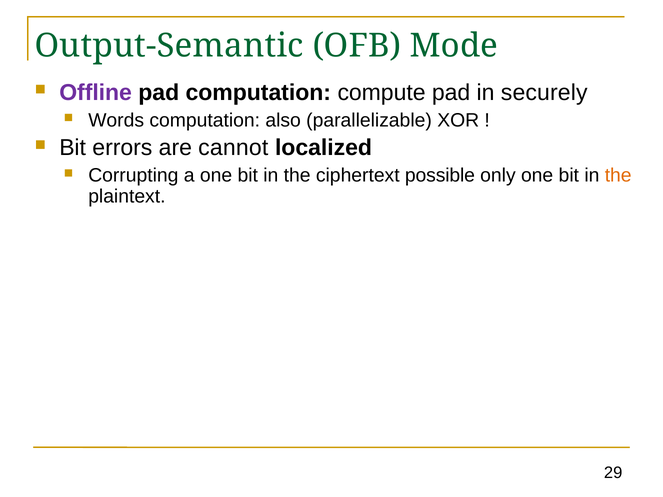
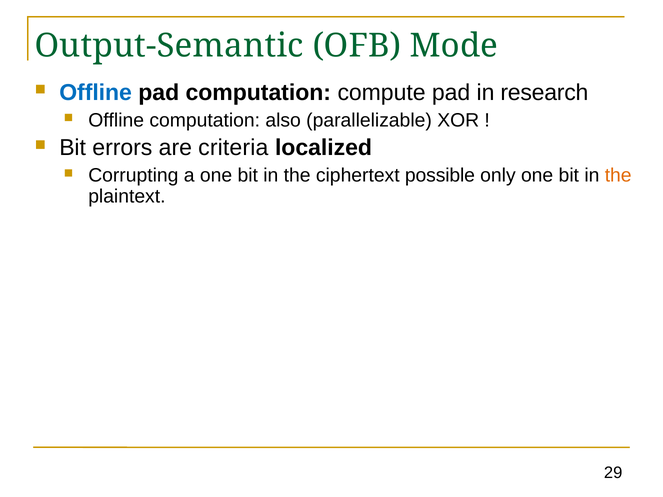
Offline at (96, 93) colour: purple -> blue
securely: securely -> research
Words at (116, 120): Words -> Offline
cannot: cannot -> criteria
